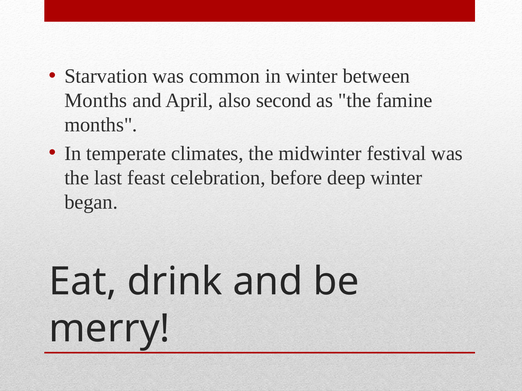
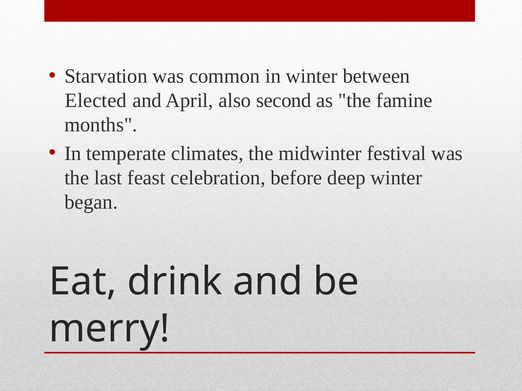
Months at (96, 101): Months -> Elected
